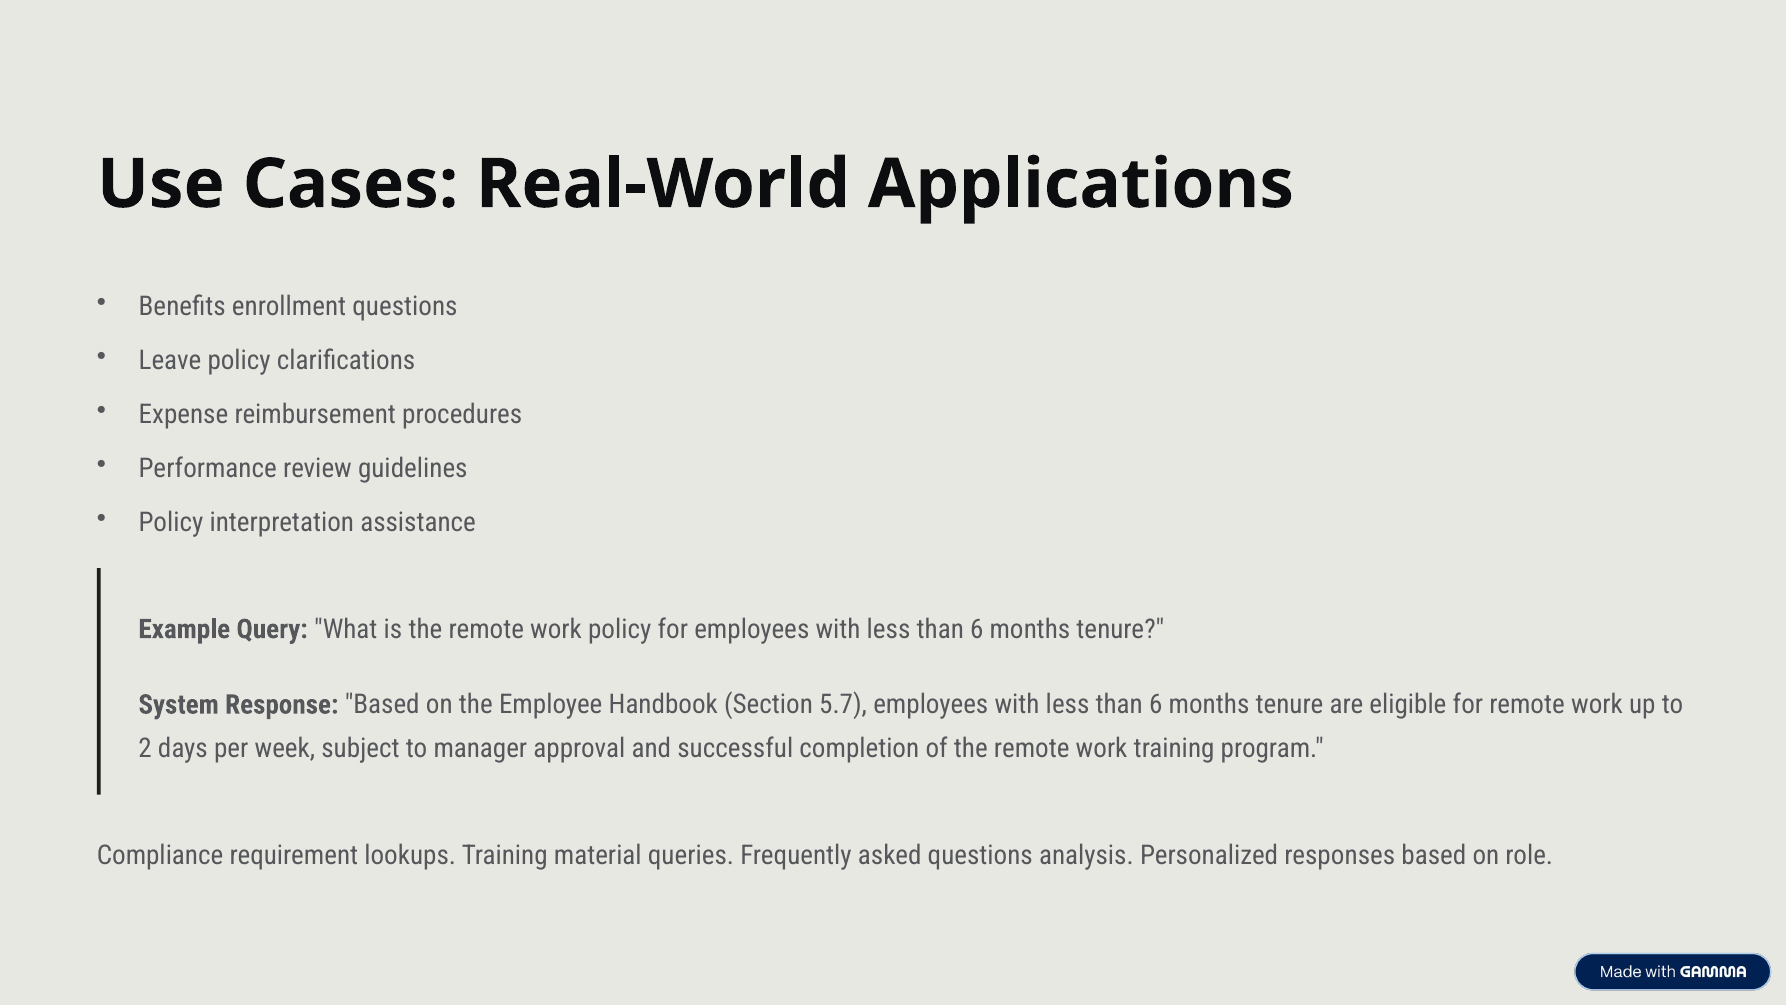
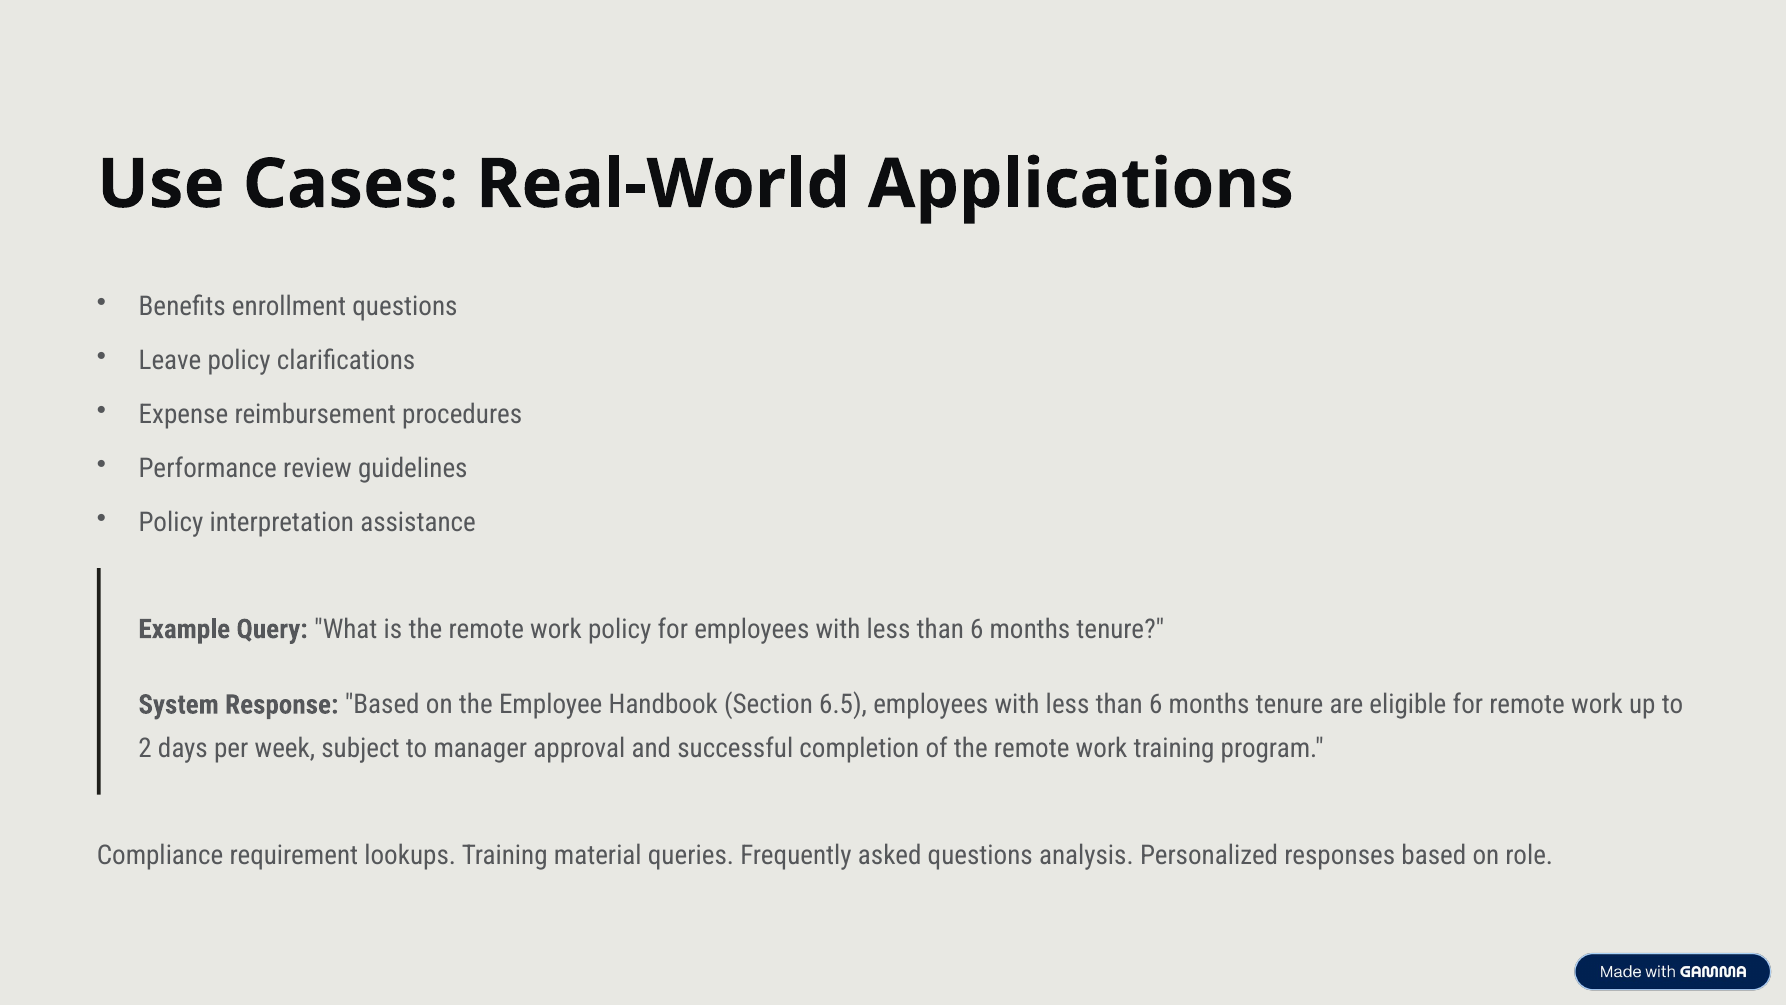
5.7: 5.7 -> 6.5
